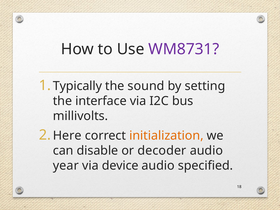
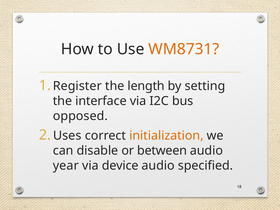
WM8731 colour: purple -> orange
Typically: Typically -> Register
sound: sound -> length
millivolts: millivolts -> opposed
Here: Here -> Uses
decoder: decoder -> between
